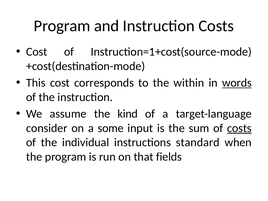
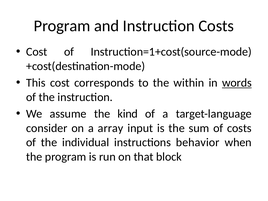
some: some -> array
costs at (239, 128) underline: present -> none
standard: standard -> behavior
fields: fields -> block
